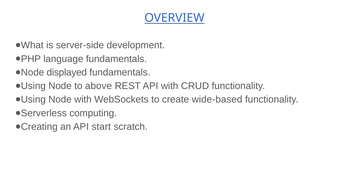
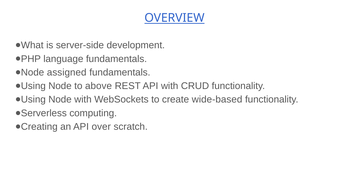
displayed: displayed -> assigned
start: start -> over
